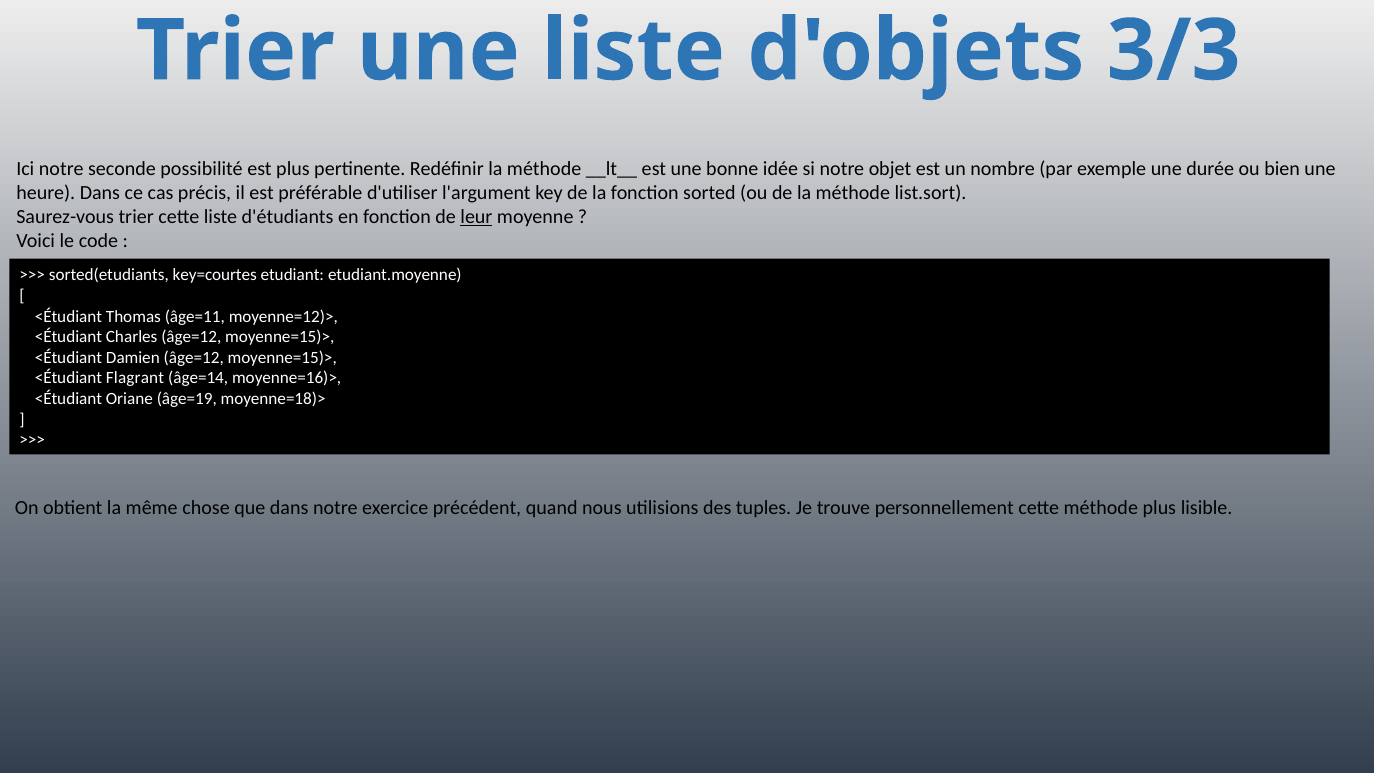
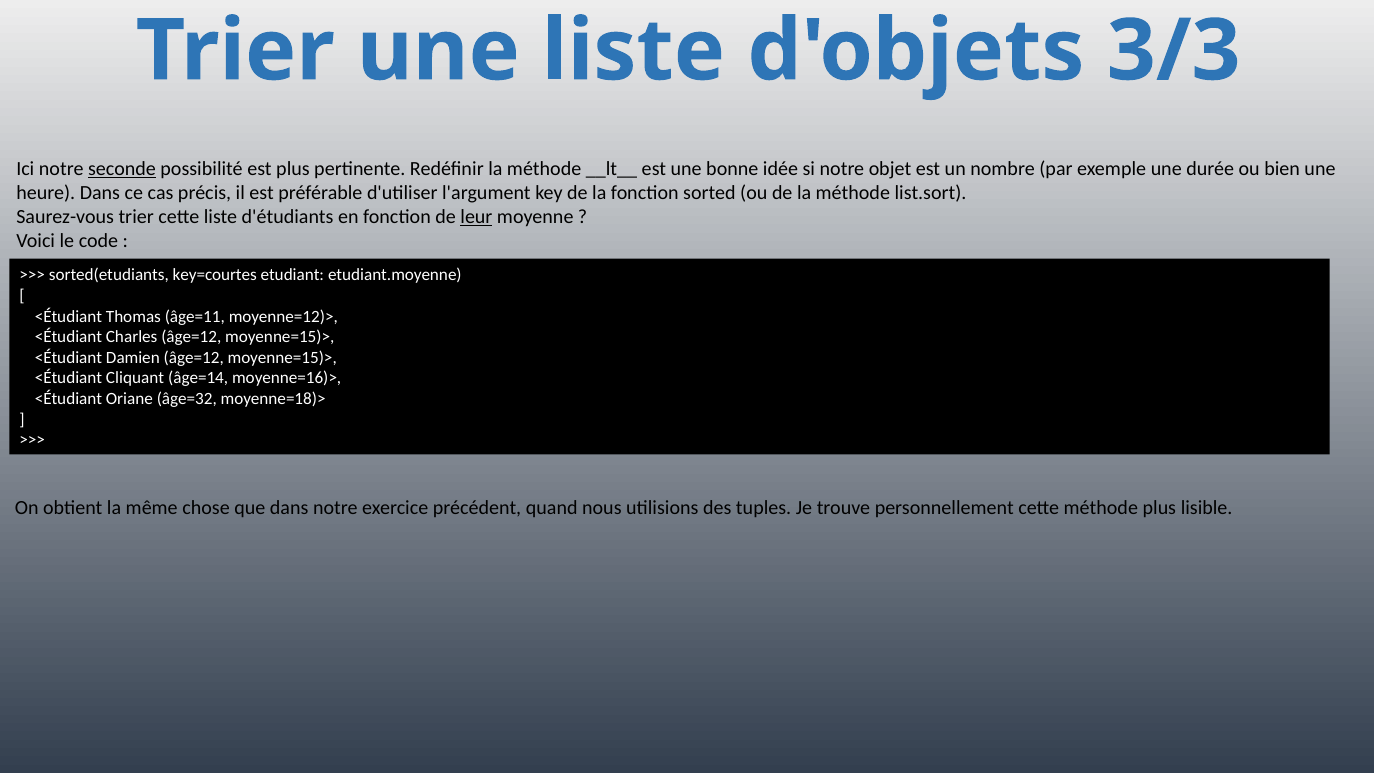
seconde underline: none -> present
Flagrant: Flagrant -> Cliquant
âge=19: âge=19 -> âge=32
